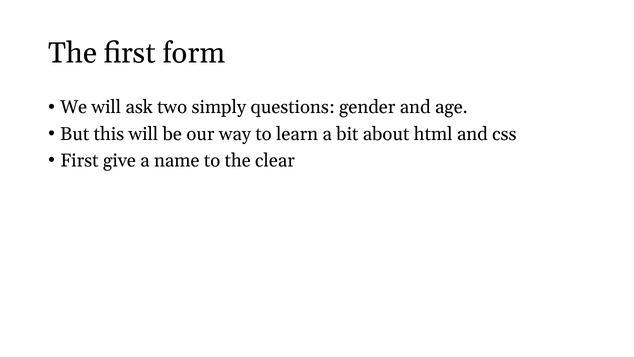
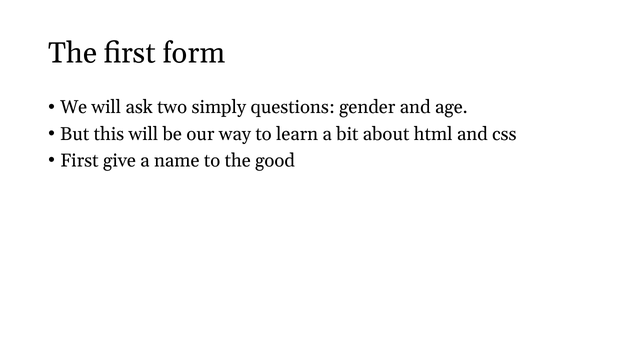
clear: clear -> good
